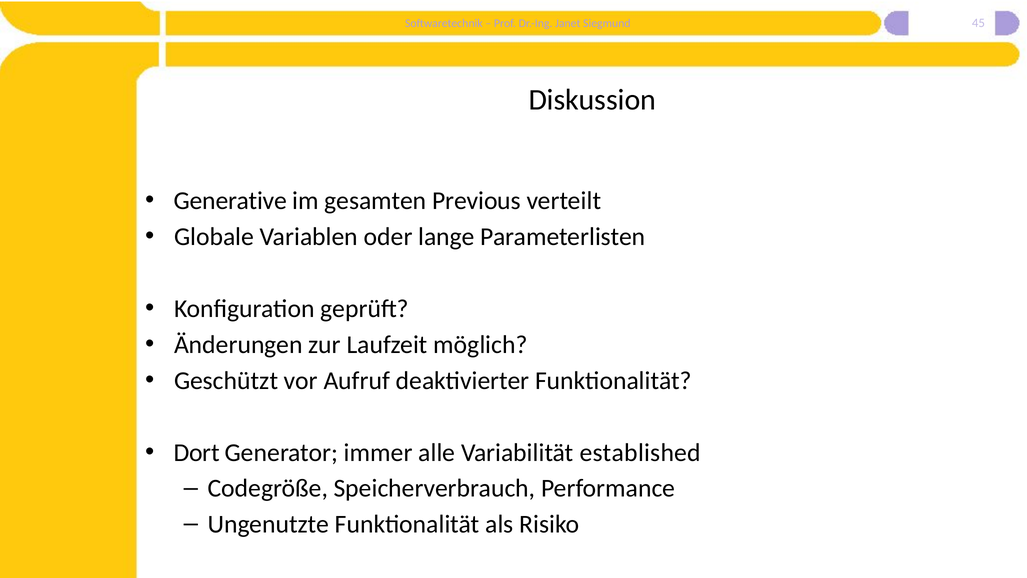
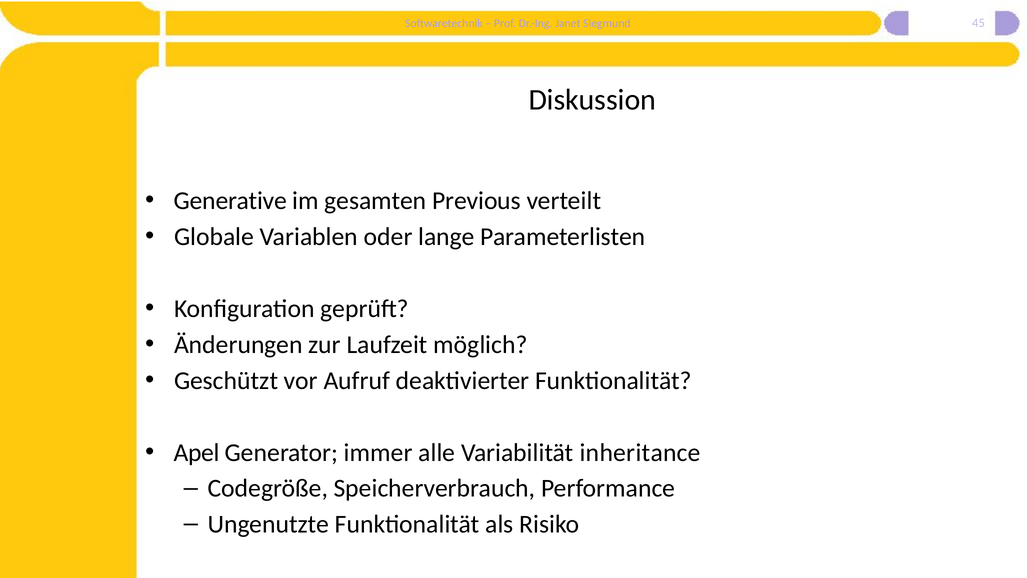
Dort: Dort -> Apel
established: established -> inheritance
